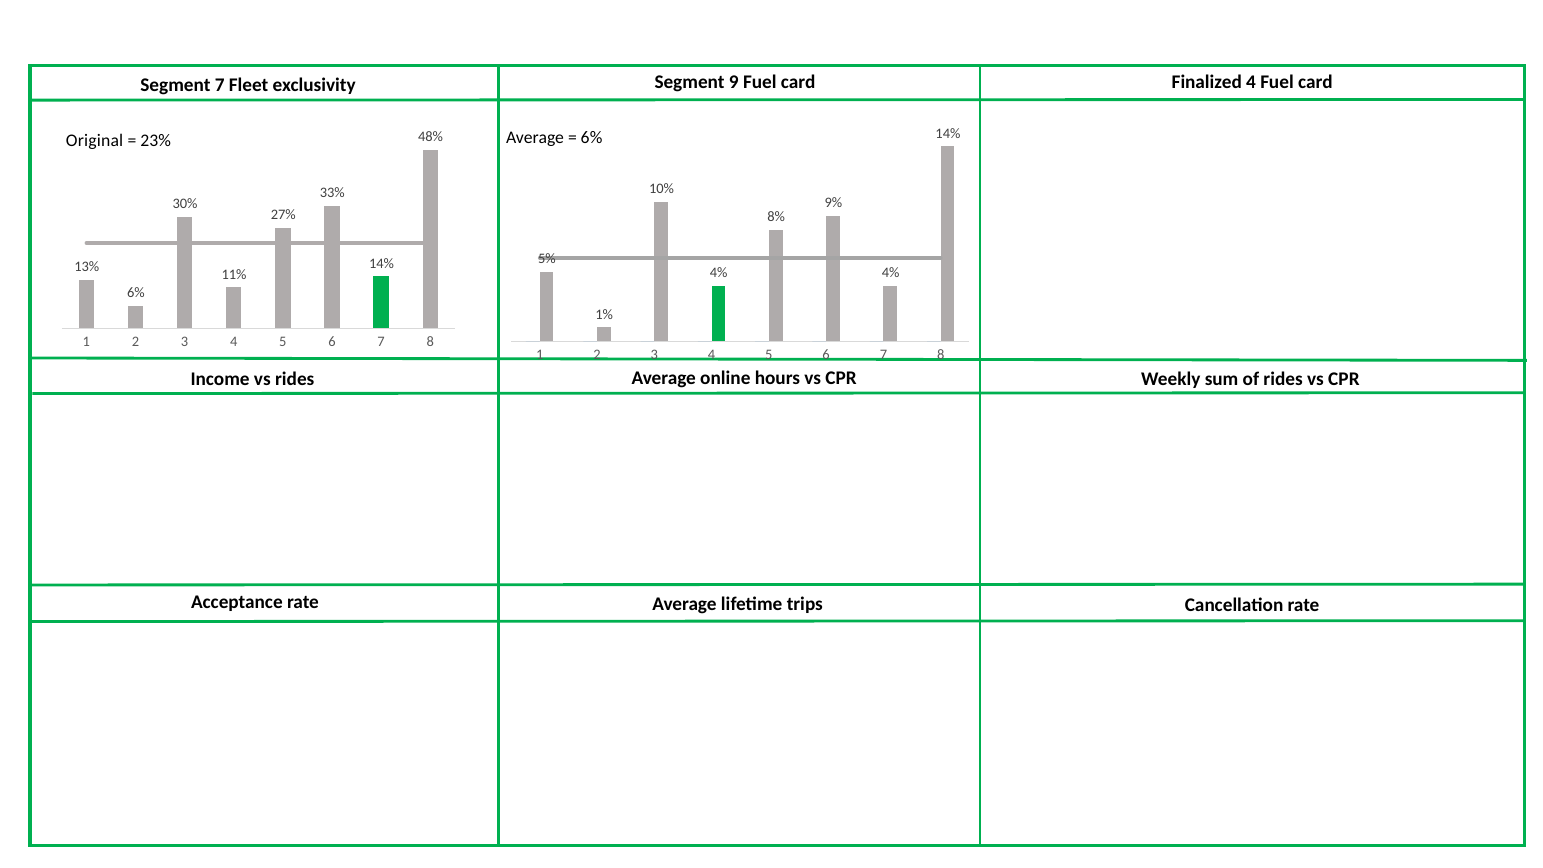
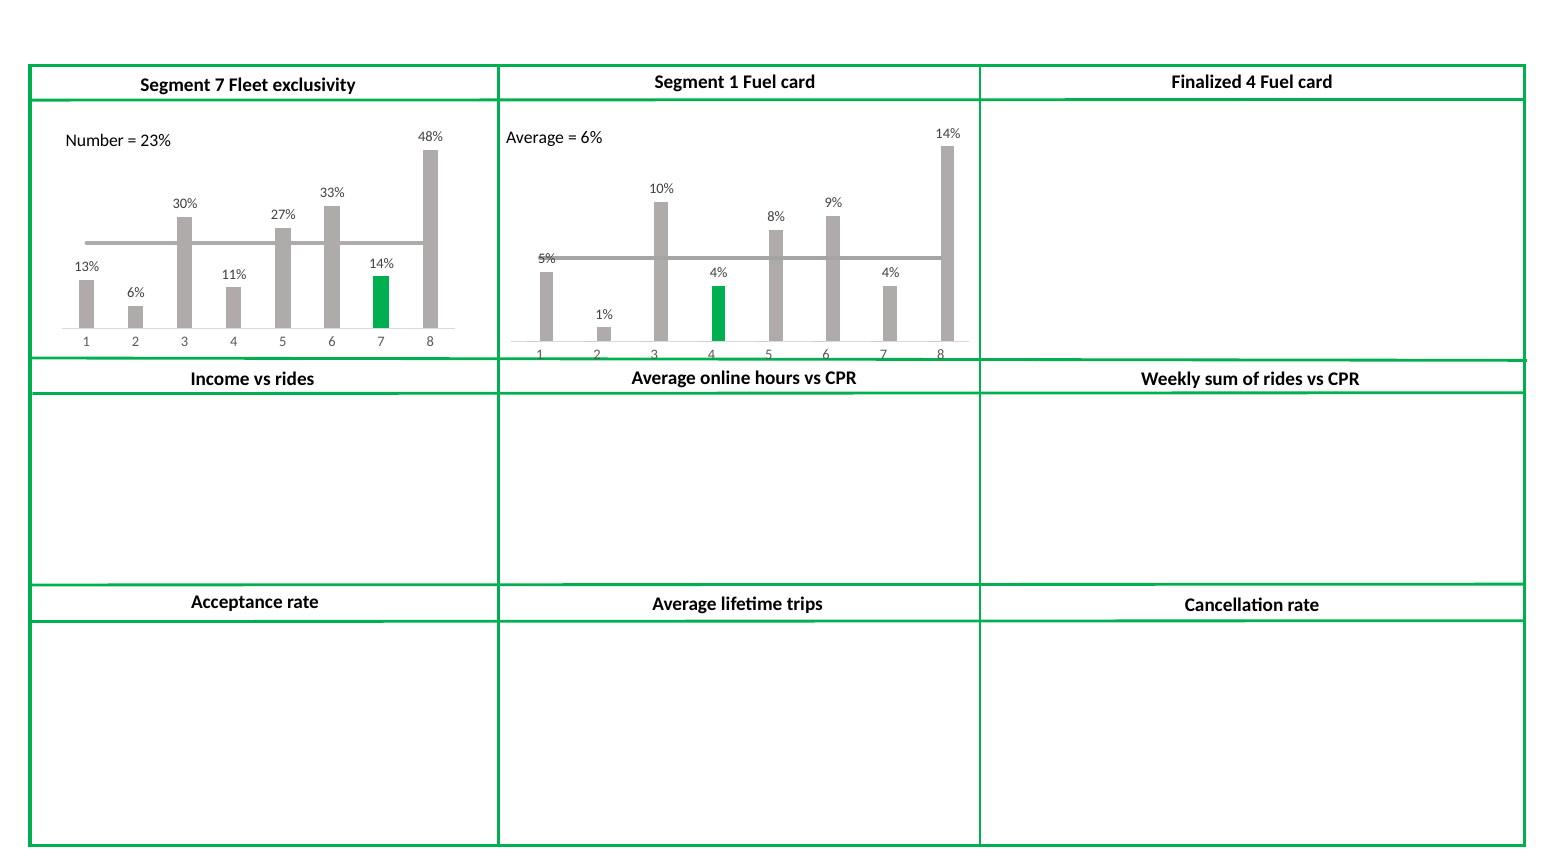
Segment 9: 9 -> 1
Original: Original -> Number
